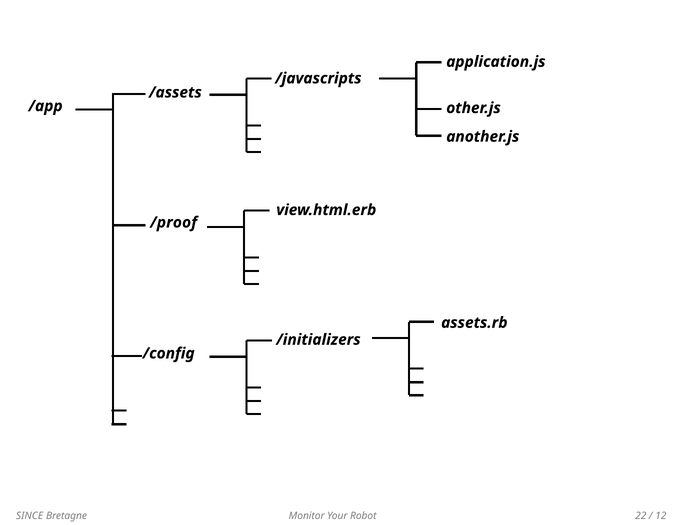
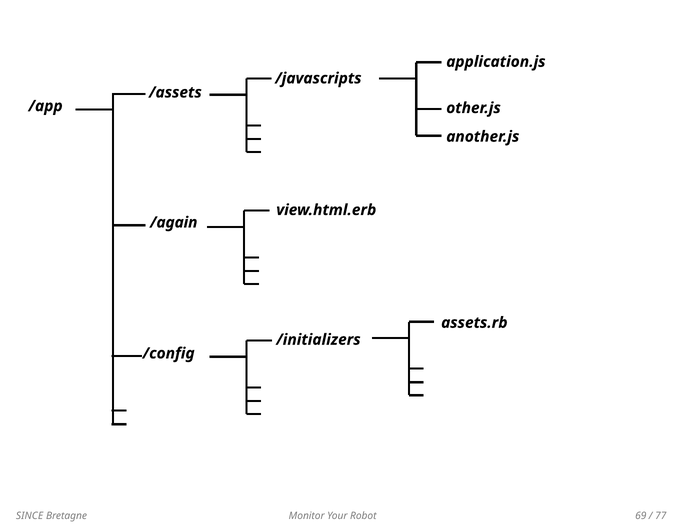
/proof: /proof -> /again
22: 22 -> 69
12: 12 -> 77
